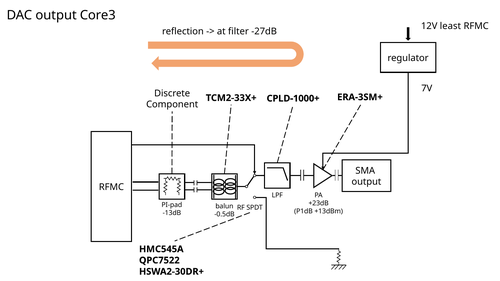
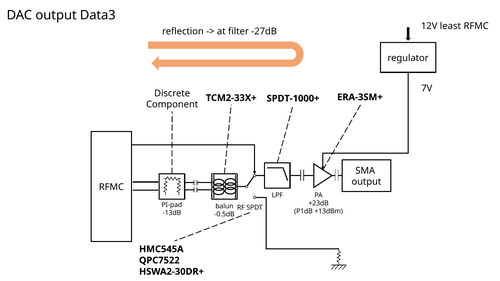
Core3: Core3 -> Data3
CPLD-1000+: CPLD-1000+ -> SPDT-1000+
